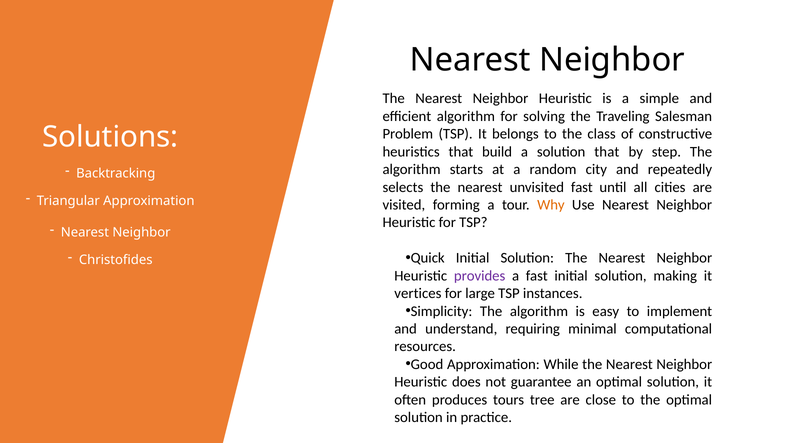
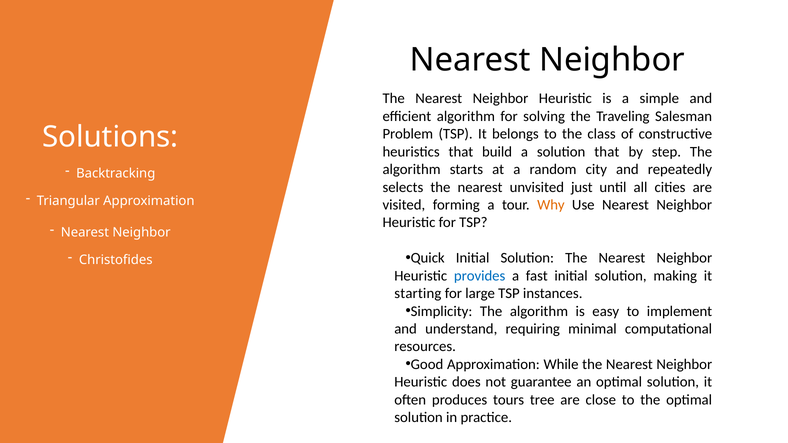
unvisited fast: fast -> just
provides colour: purple -> blue
vertices: vertices -> starting
